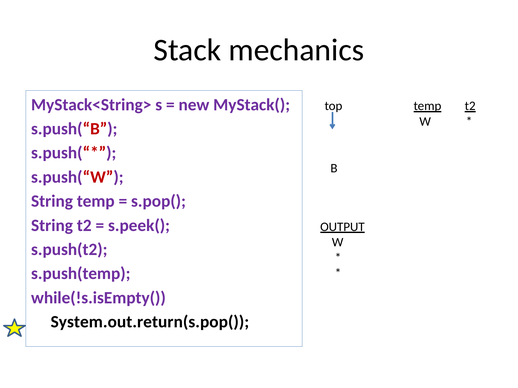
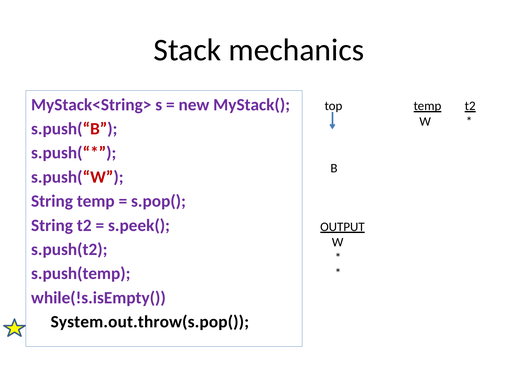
System.out.return(s.pop(: System.out.return(s.pop( -> System.out.throw(s.pop(
